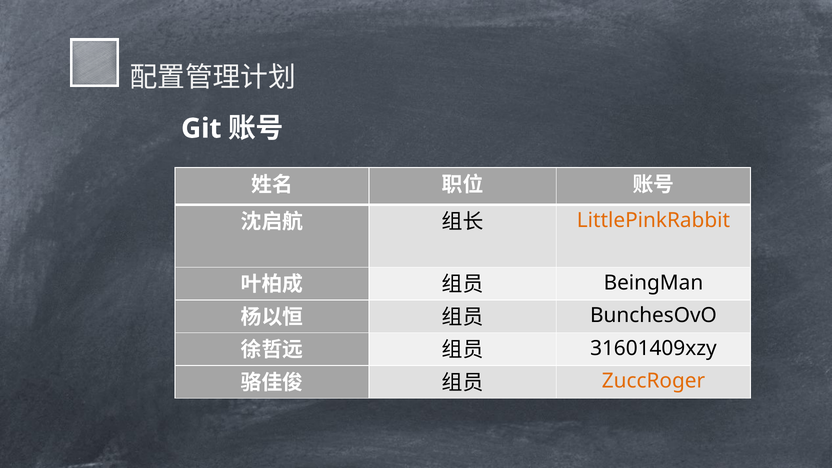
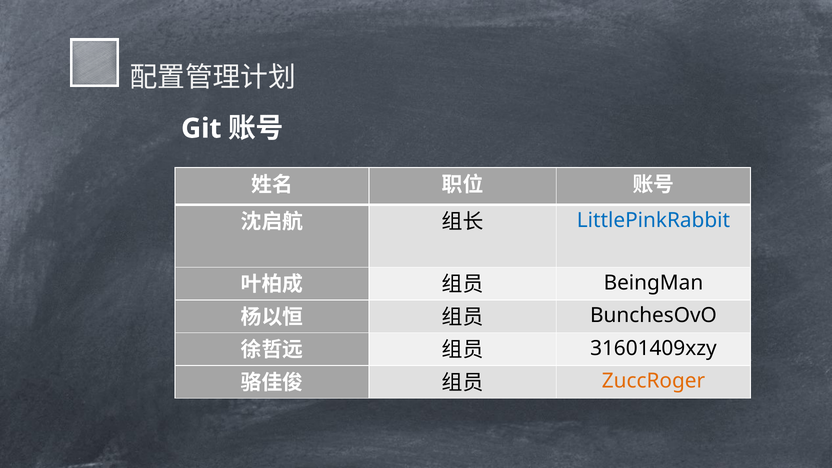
LittlePinkRabbit colour: orange -> blue
